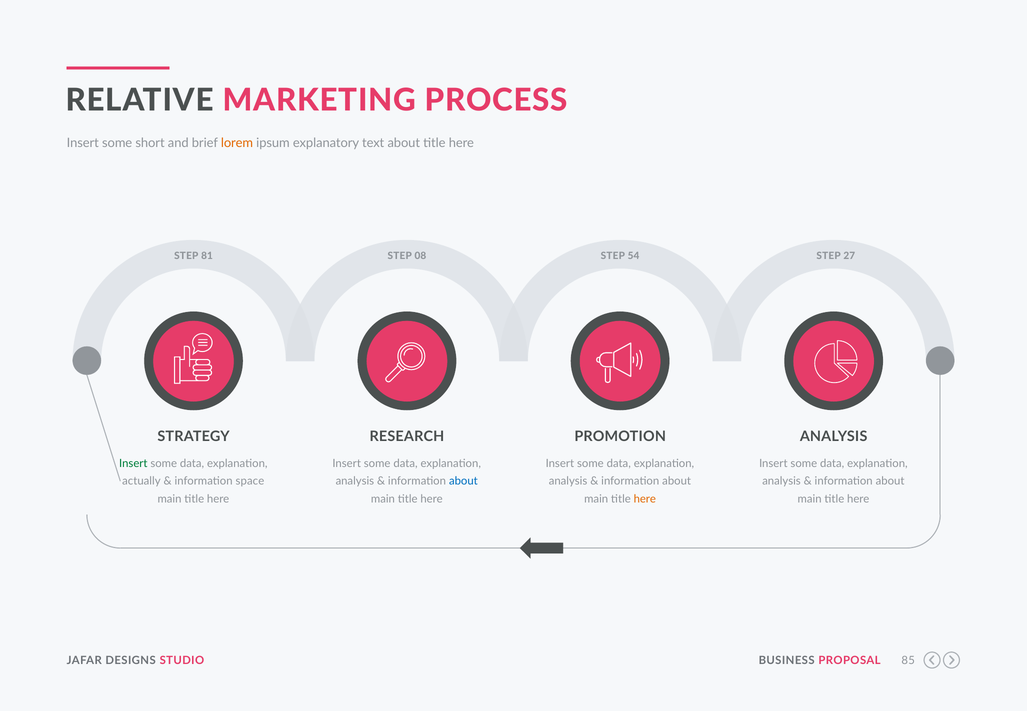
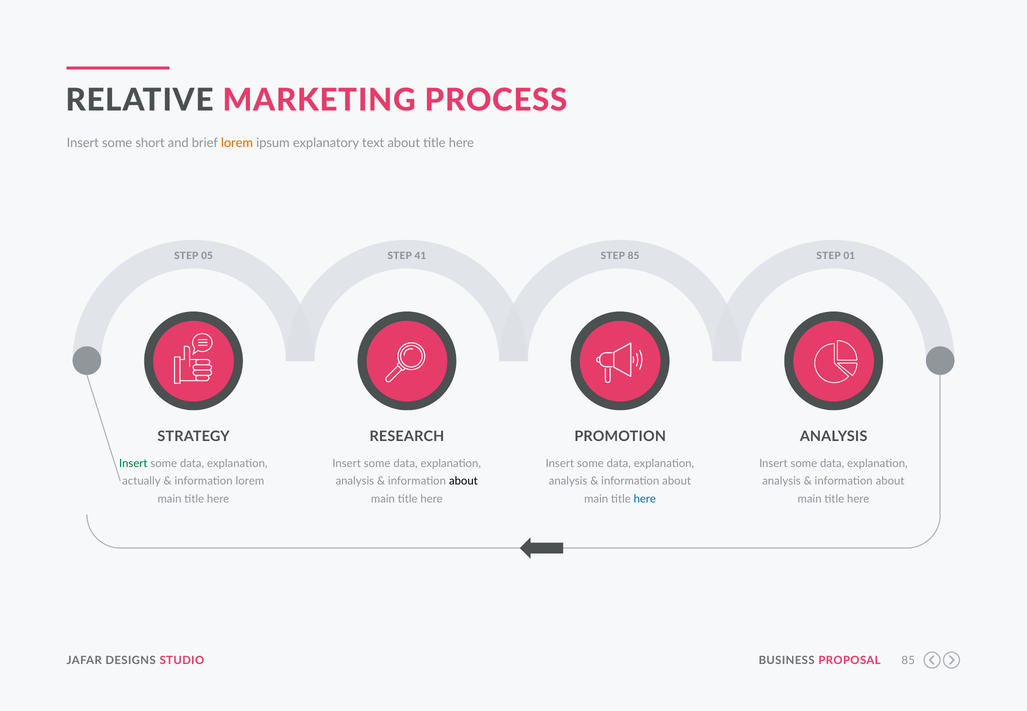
81: 81 -> 05
08: 08 -> 41
STEP 54: 54 -> 85
27: 27 -> 01
information space: space -> lorem
about at (463, 481) colour: blue -> black
here at (645, 499) colour: orange -> blue
